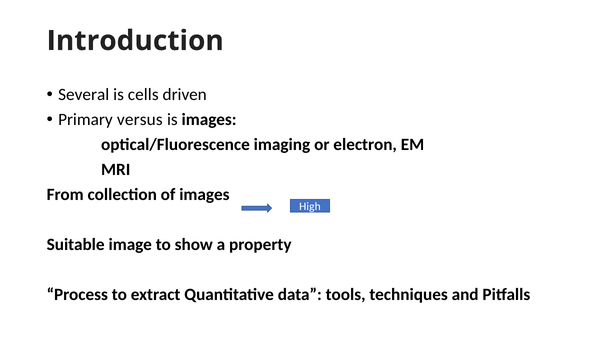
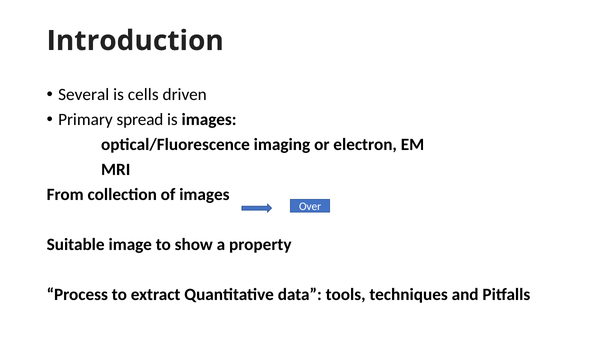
versus: versus -> spread
High: High -> Over
